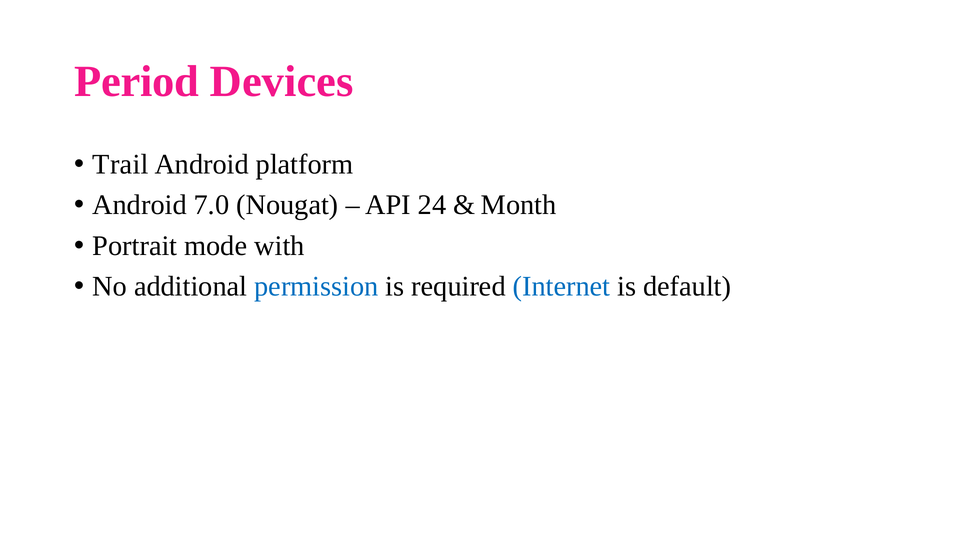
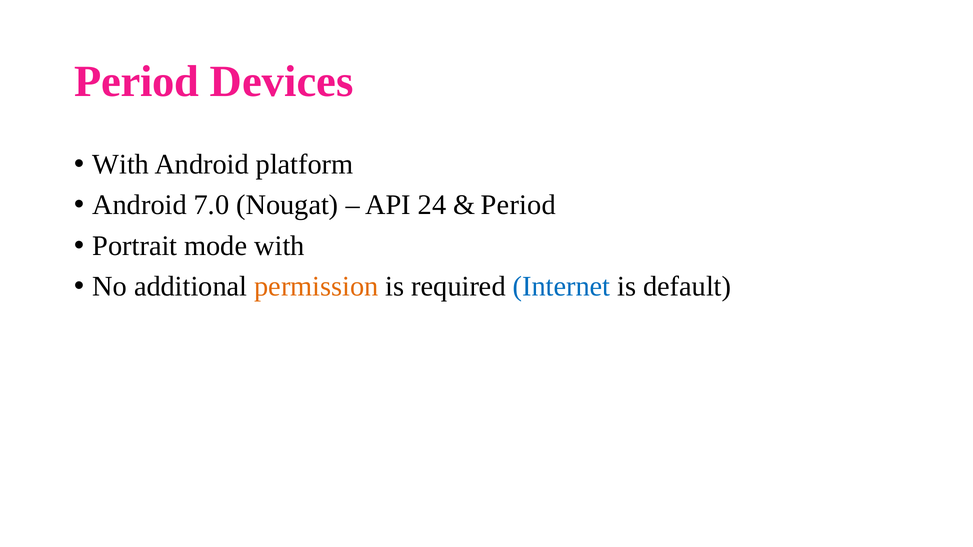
Trail at (121, 164): Trail -> With
Month at (519, 205): Month -> Period
permission colour: blue -> orange
